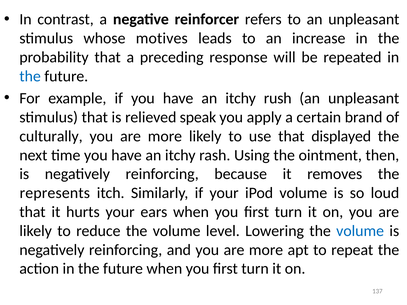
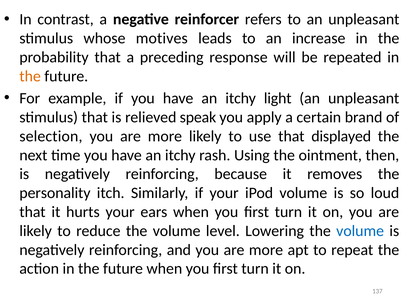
the at (30, 76) colour: blue -> orange
rush: rush -> light
culturally: culturally -> selection
represents: represents -> personality
